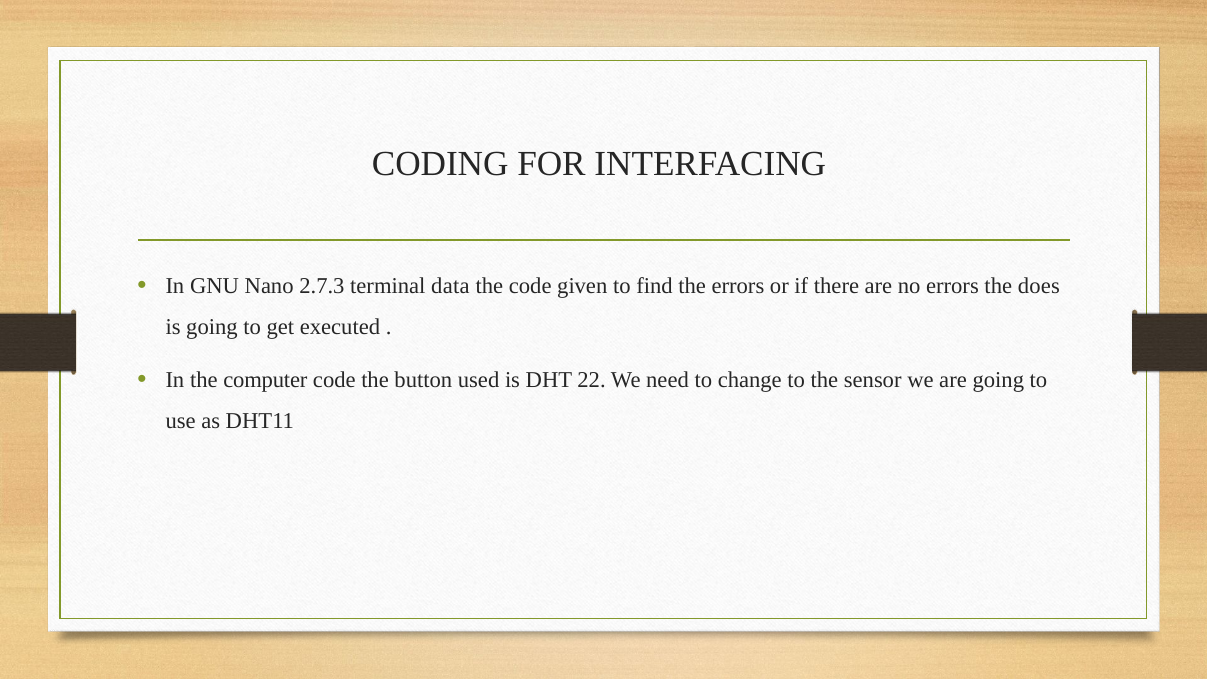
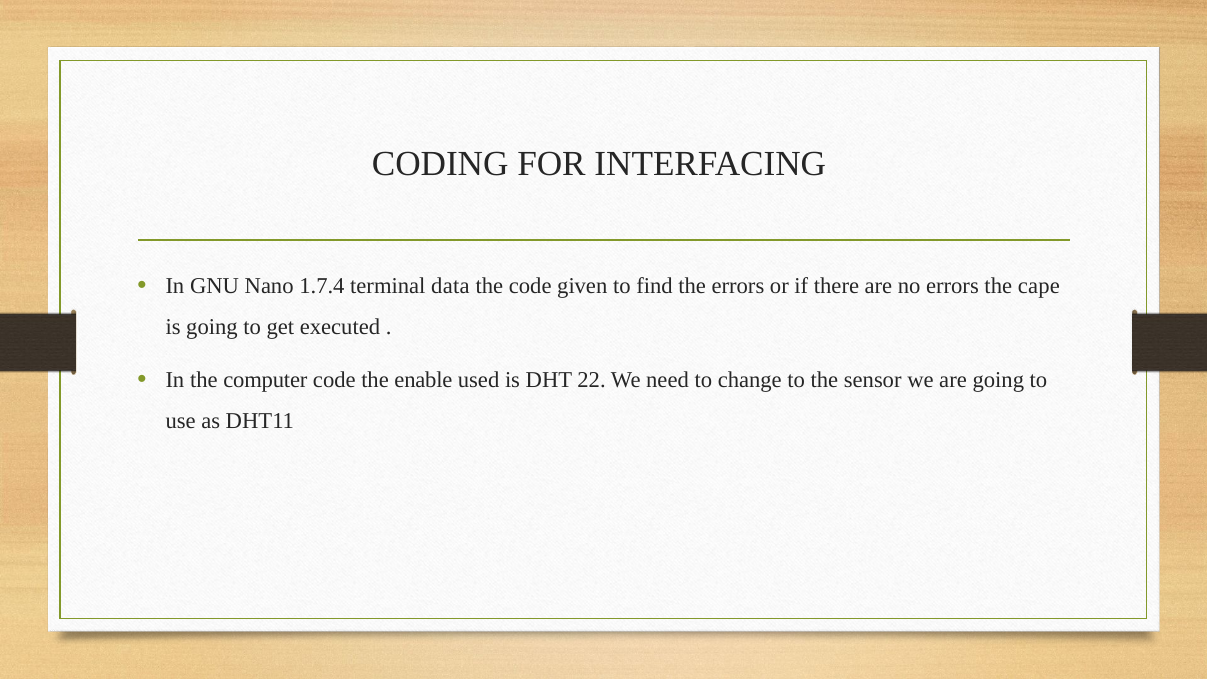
2.7.3: 2.7.3 -> 1.7.4
does: does -> cape
button: button -> enable
